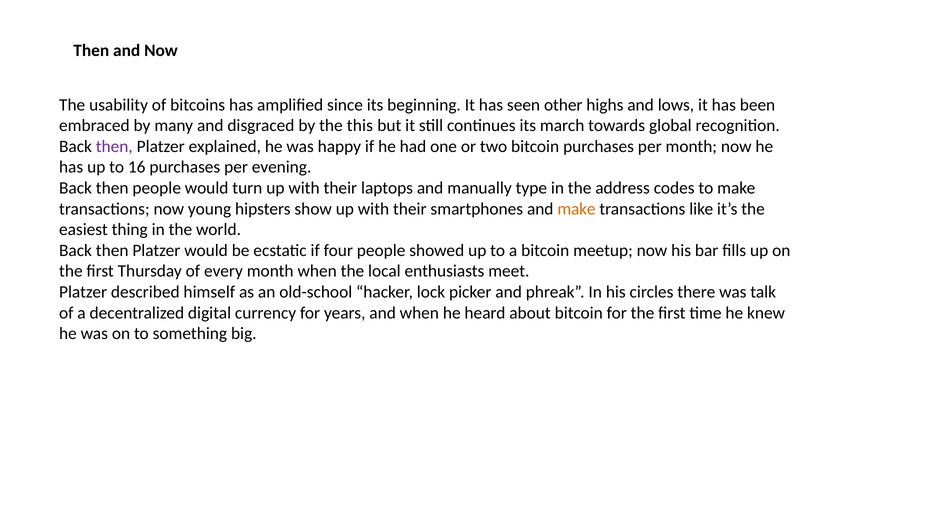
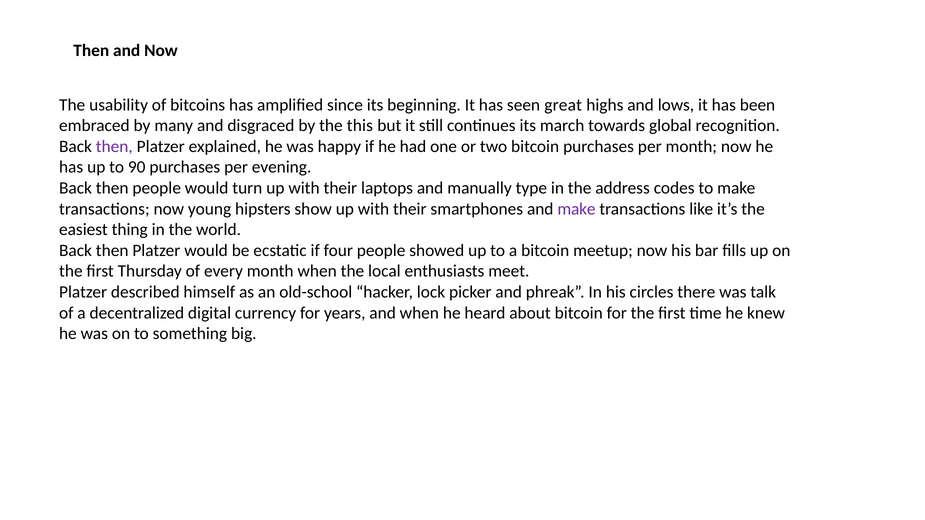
other: other -> great
16: 16 -> 90
make at (576, 209) colour: orange -> purple
